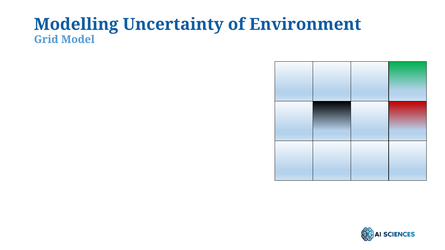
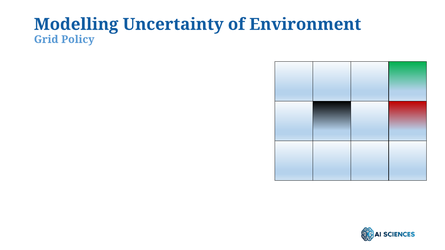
Model: Model -> Policy
